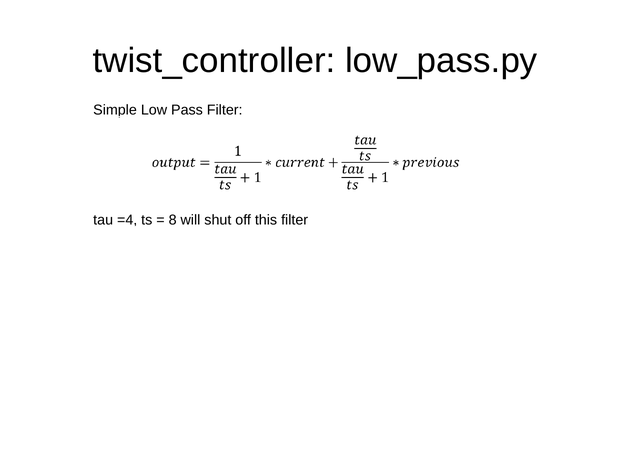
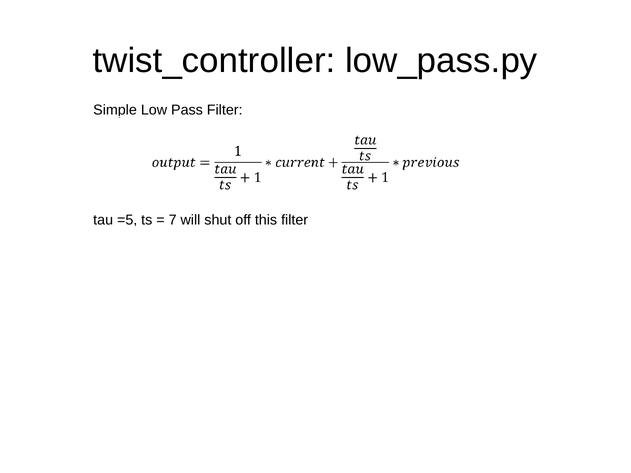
=4: =4 -> =5
8: 8 -> 7
